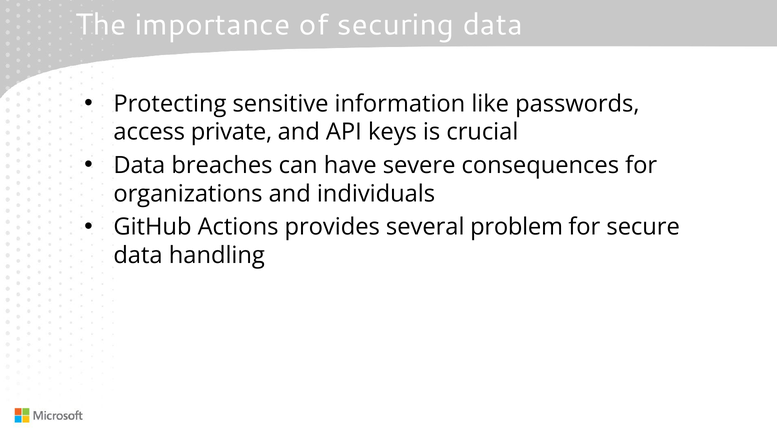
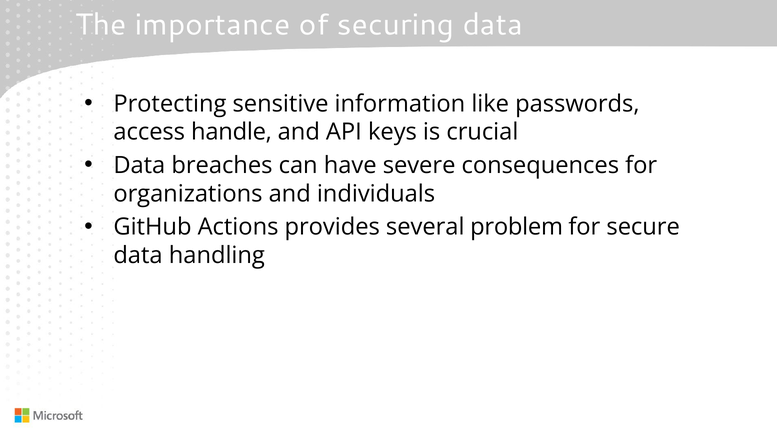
private: private -> handle
